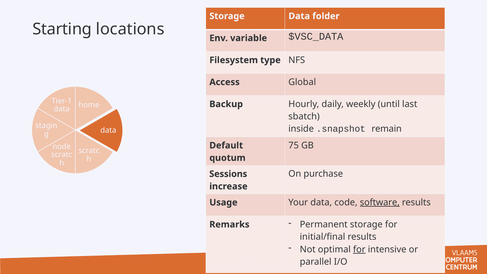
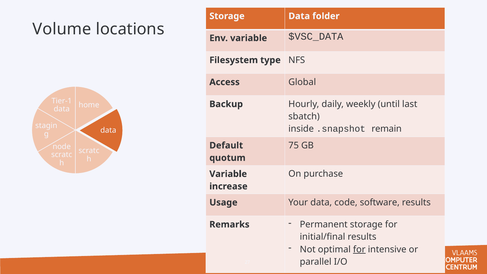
Starting: Starting -> Volume
Sessions at (228, 174): Sessions -> Variable
software underline: present -> none
